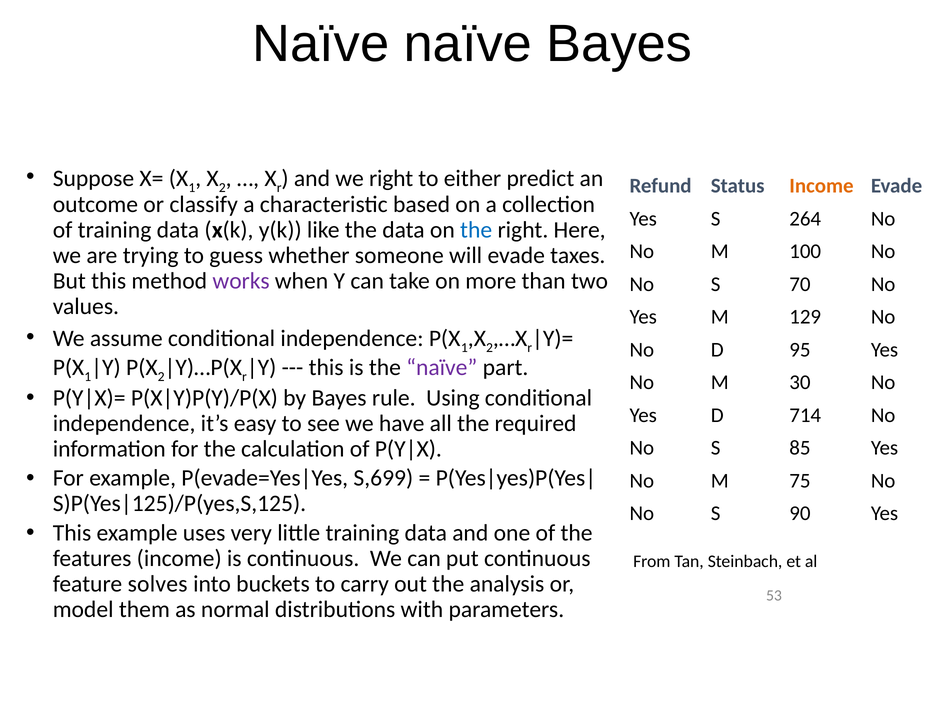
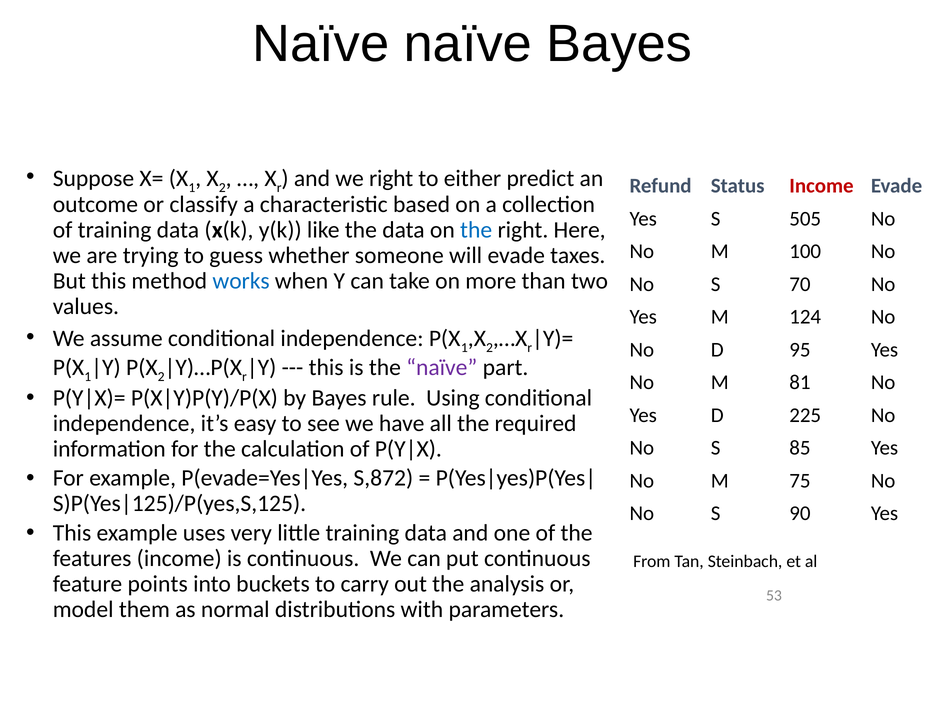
Income at (821, 186) colour: orange -> red
264: 264 -> 505
works colour: purple -> blue
129: 129 -> 124
30: 30 -> 81
714: 714 -> 225
S,699: S,699 -> S,872
solves: solves -> points
